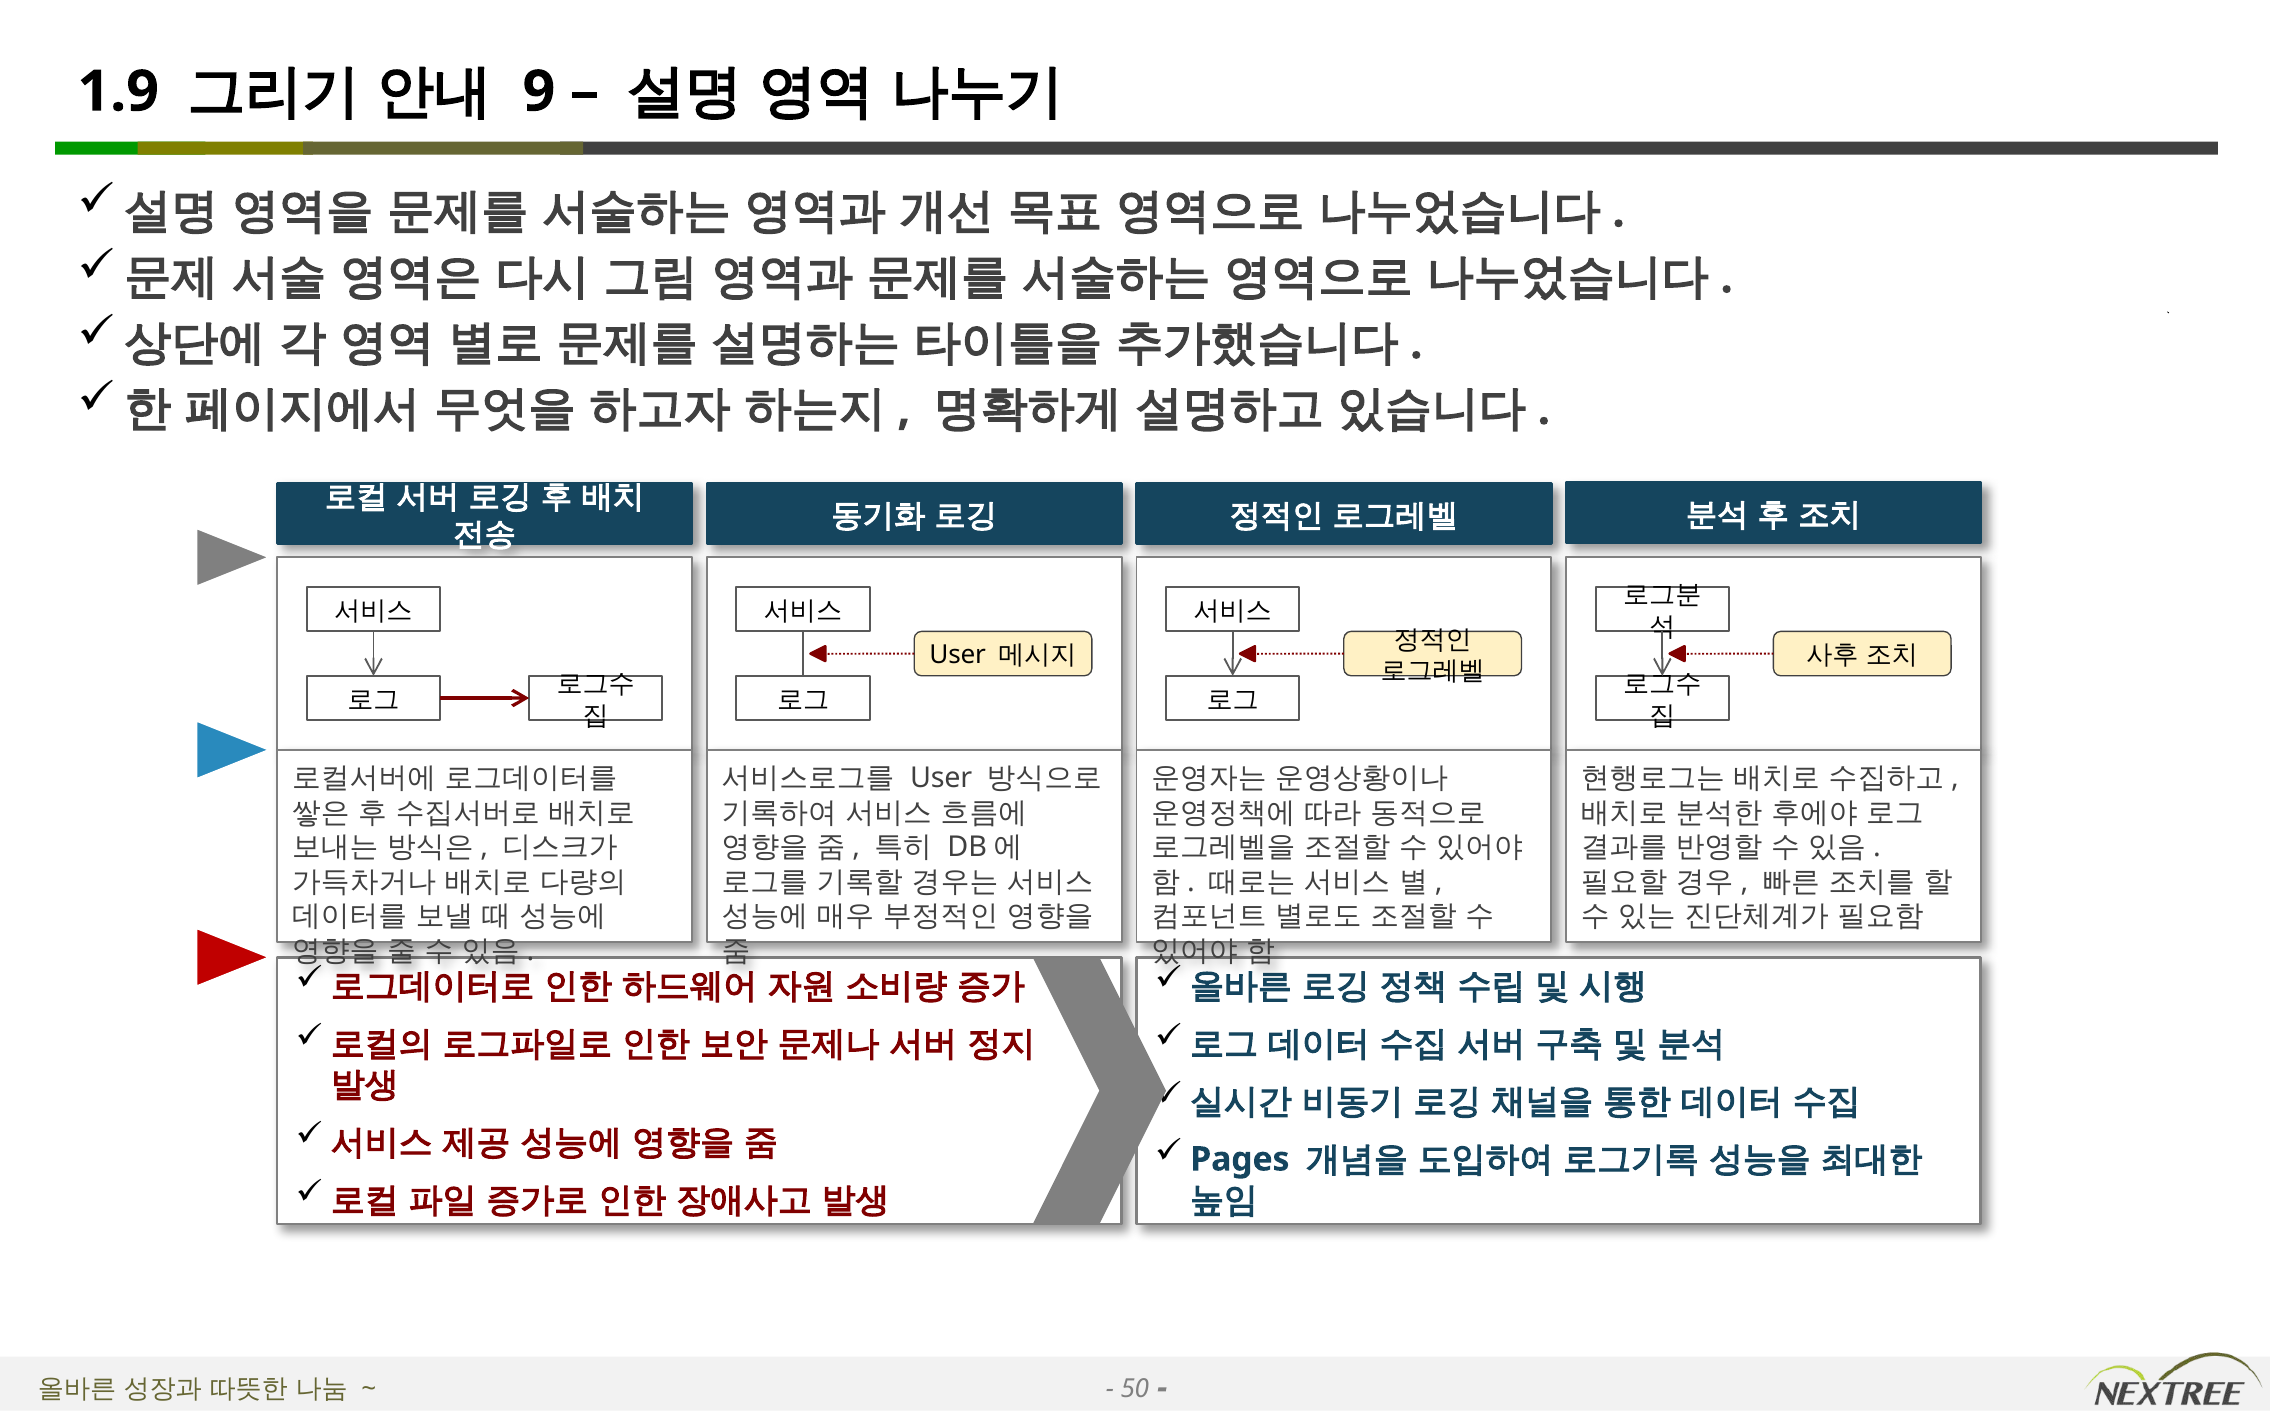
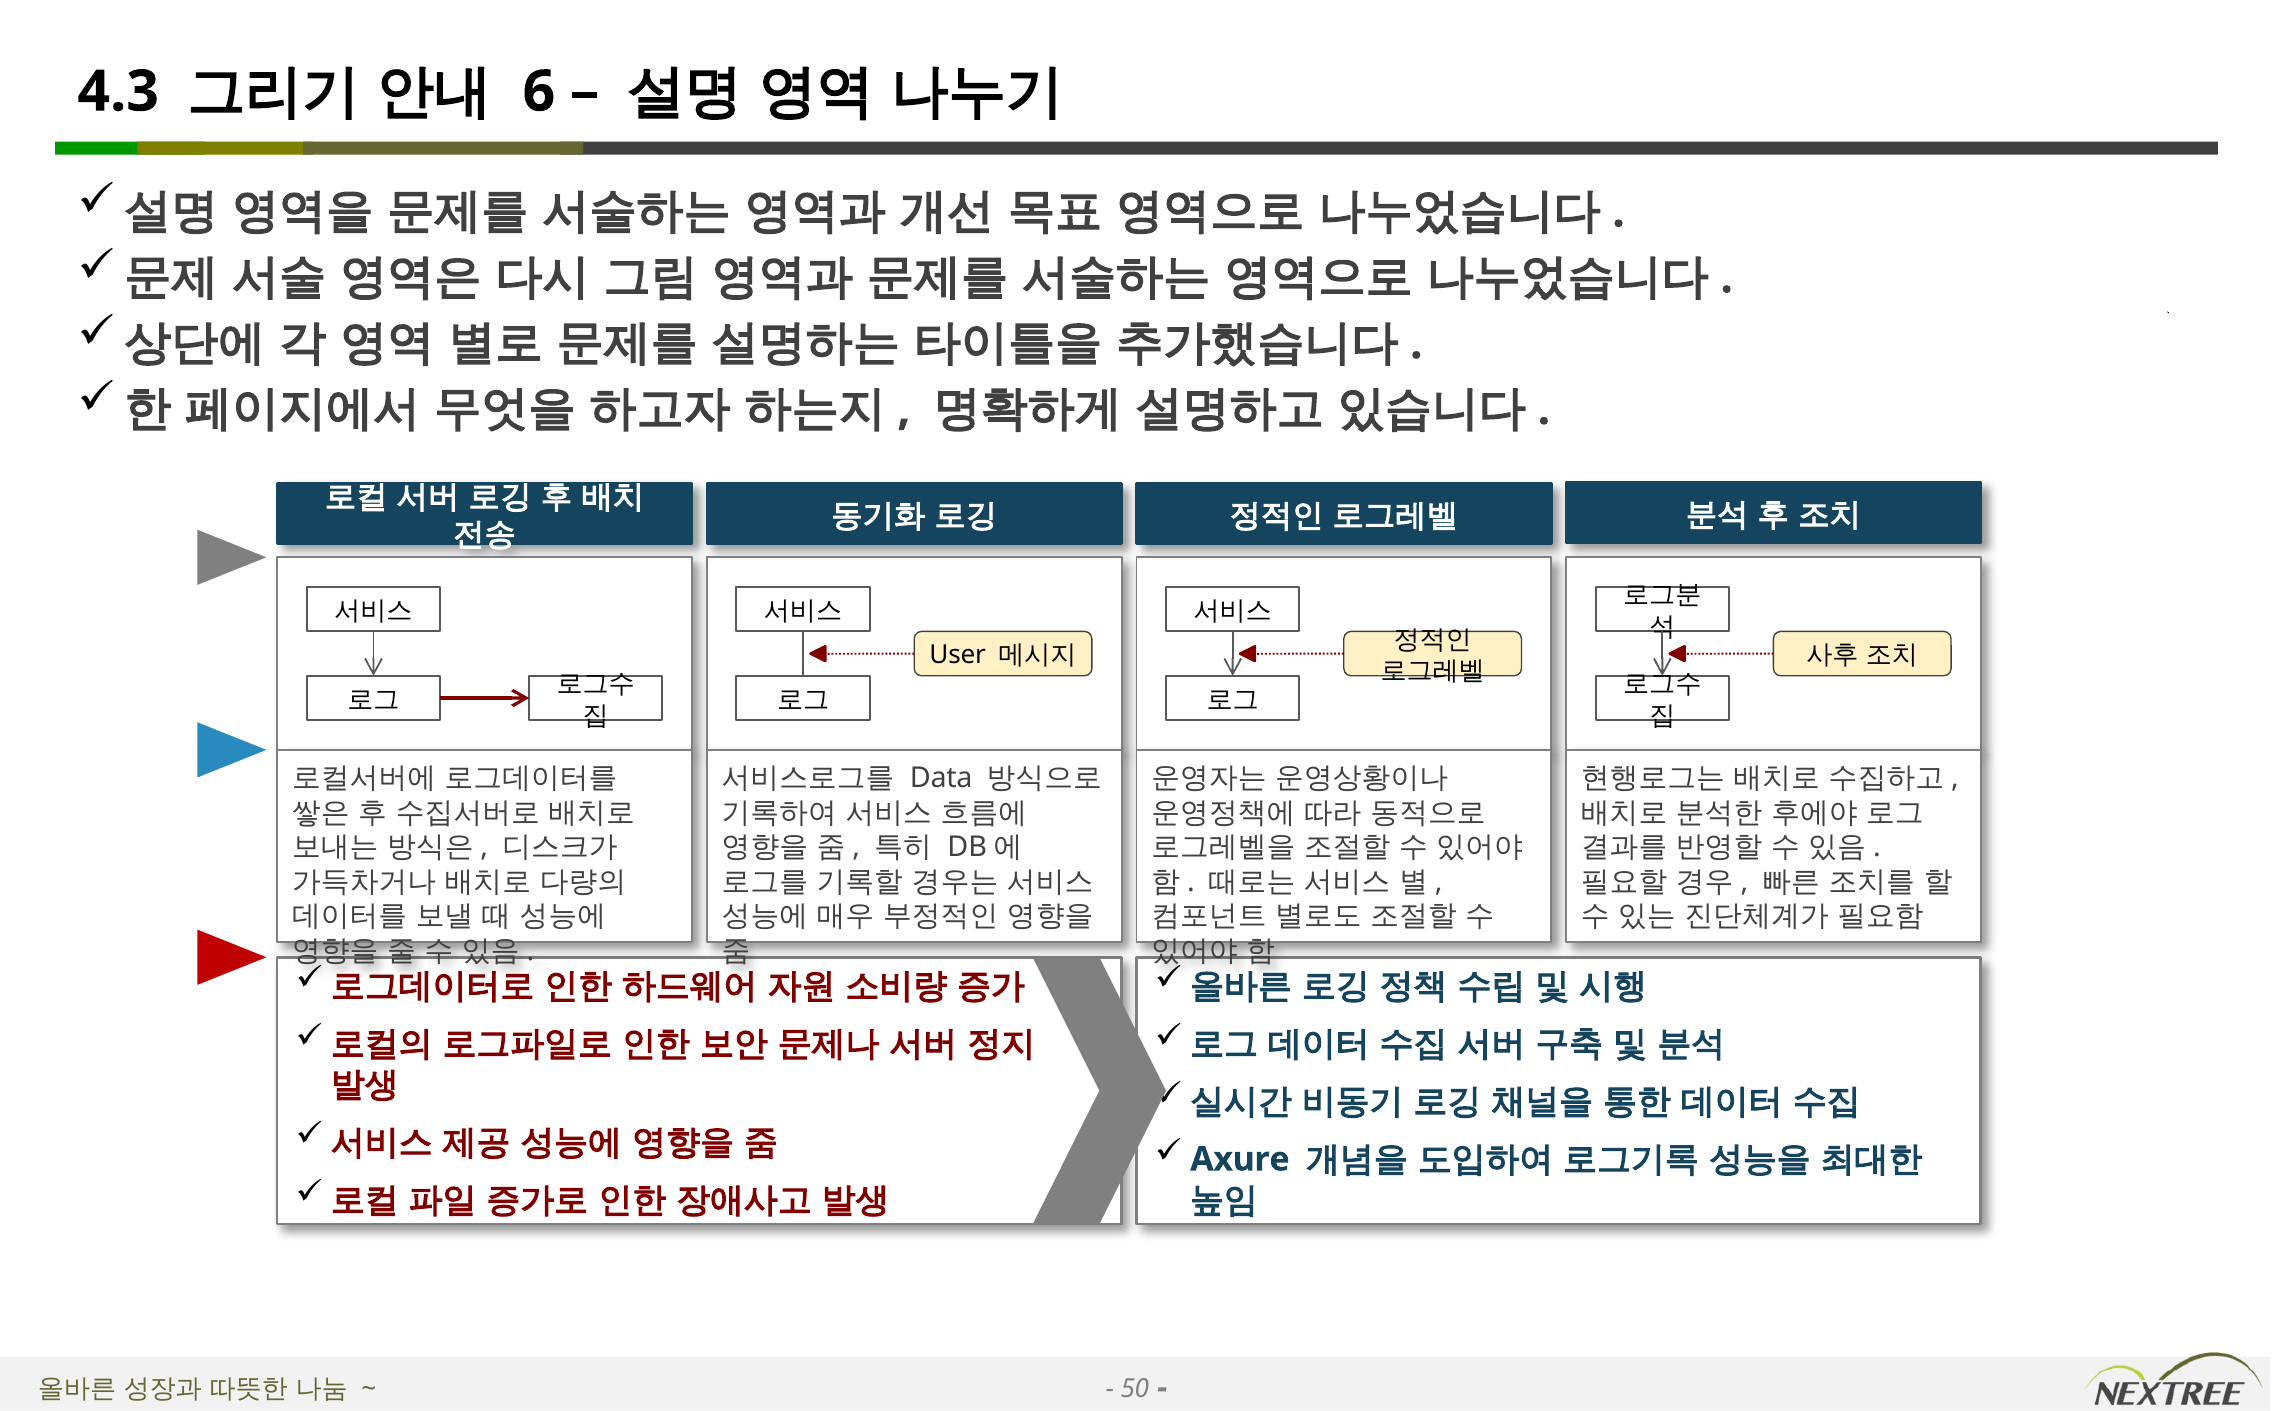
1.9: 1.9 -> 4.3
9: 9 -> 6
User at (941, 778): User -> Data
Pages: Pages -> Axure
